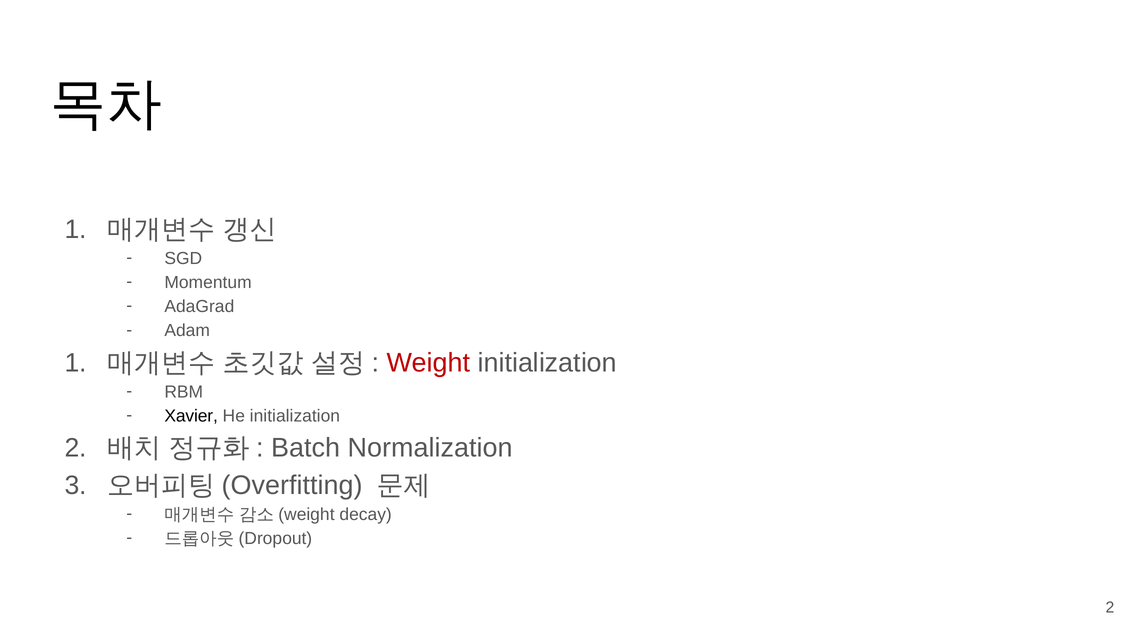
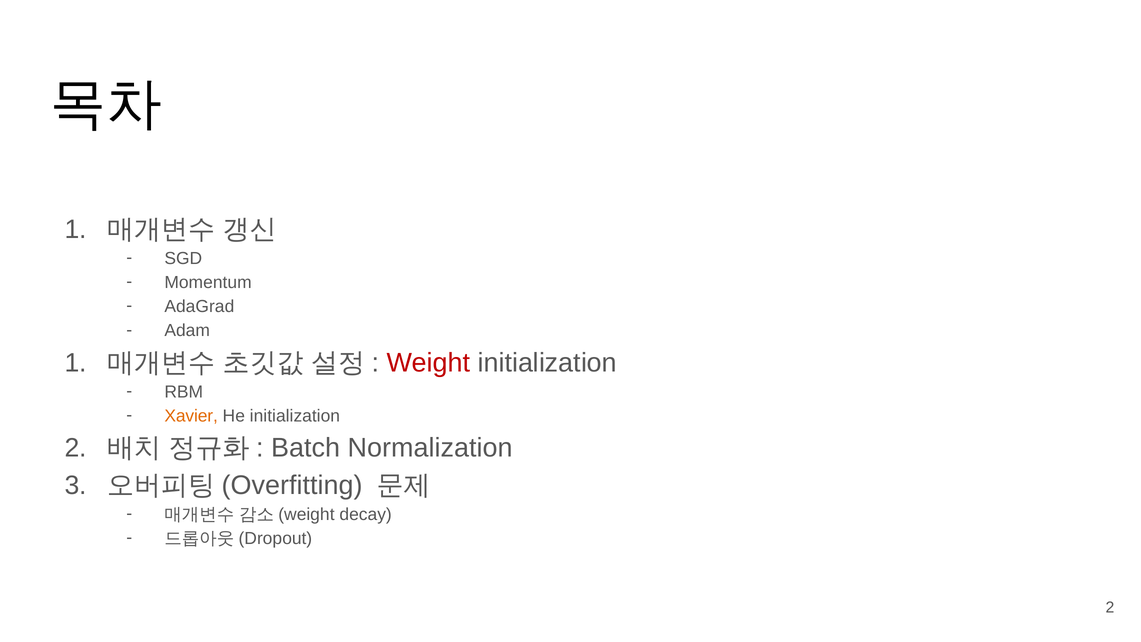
Xavier colour: black -> orange
